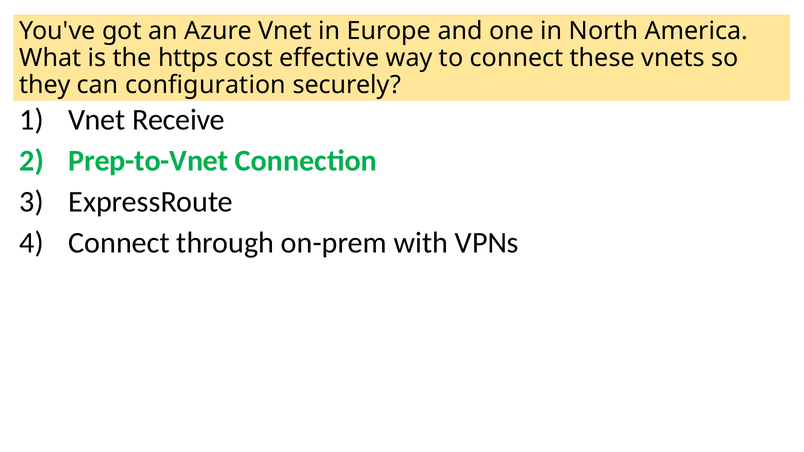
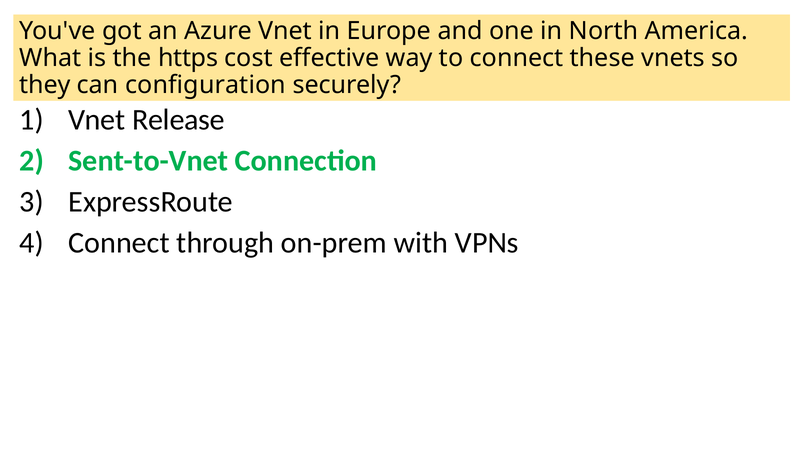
Receive: Receive -> Release
Prep-to-Vnet: Prep-to-Vnet -> Sent-to-Vnet
